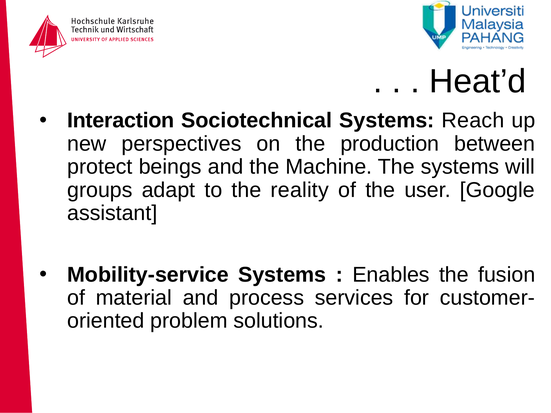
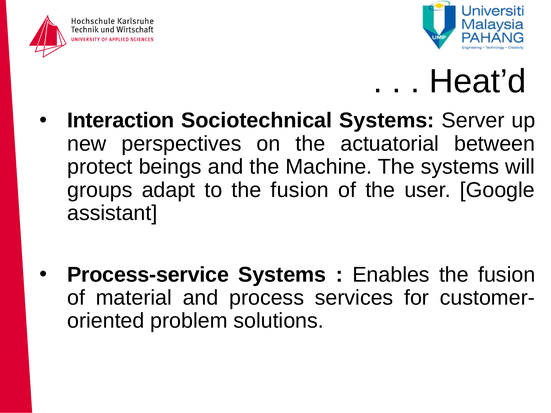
Reach: Reach -> Server
production: production -> actuatorial
to the reality: reality -> fusion
Mobility-service: Mobility-service -> Process-service
